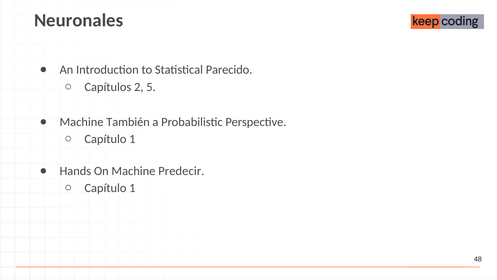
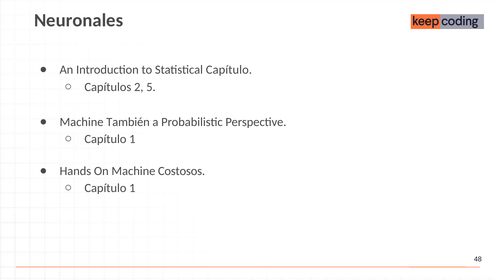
Statistical Parecido: Parecido -> Capítulo
Predecir: Predecir -> Costosos
